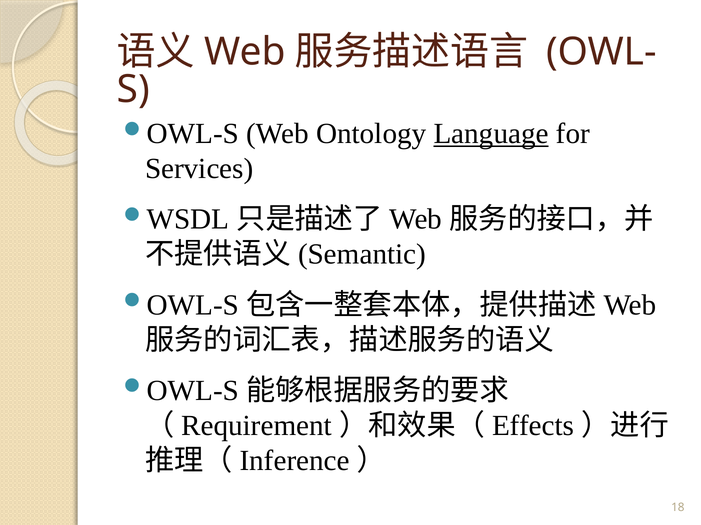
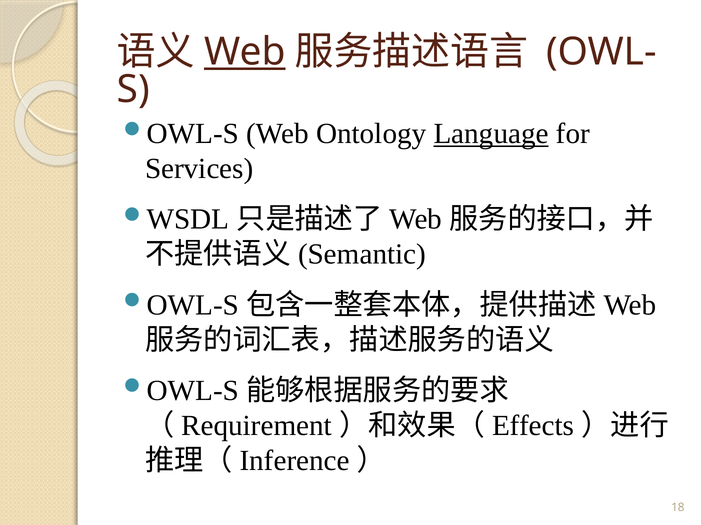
Web at (245, 52) underline: none -> present
